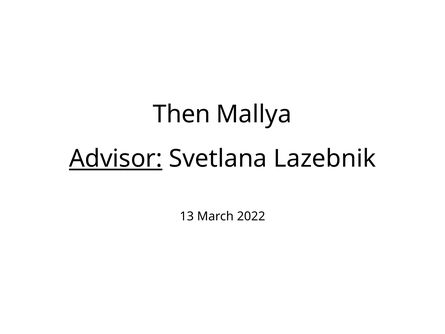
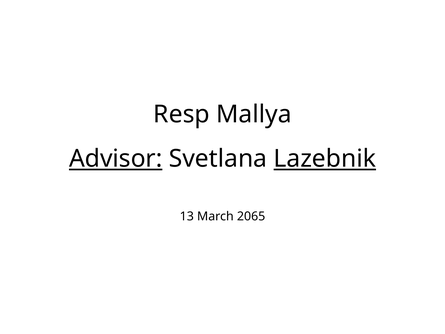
Then: Then -> Resp
Lazebnik underline: none -> present
2022: 2022 -> 2065
